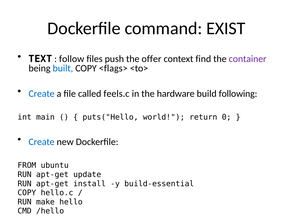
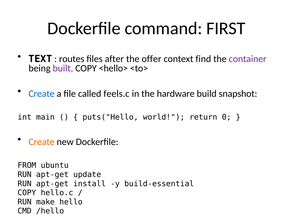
EXIST: EXIST -> FIRST
follow: follow -> routes
push: push -> after
built colour: blue -> purple
<flags>: <flags> -> <hello>
following: following -> snapshot
Create at (42, 142) colour: blue -> orange
